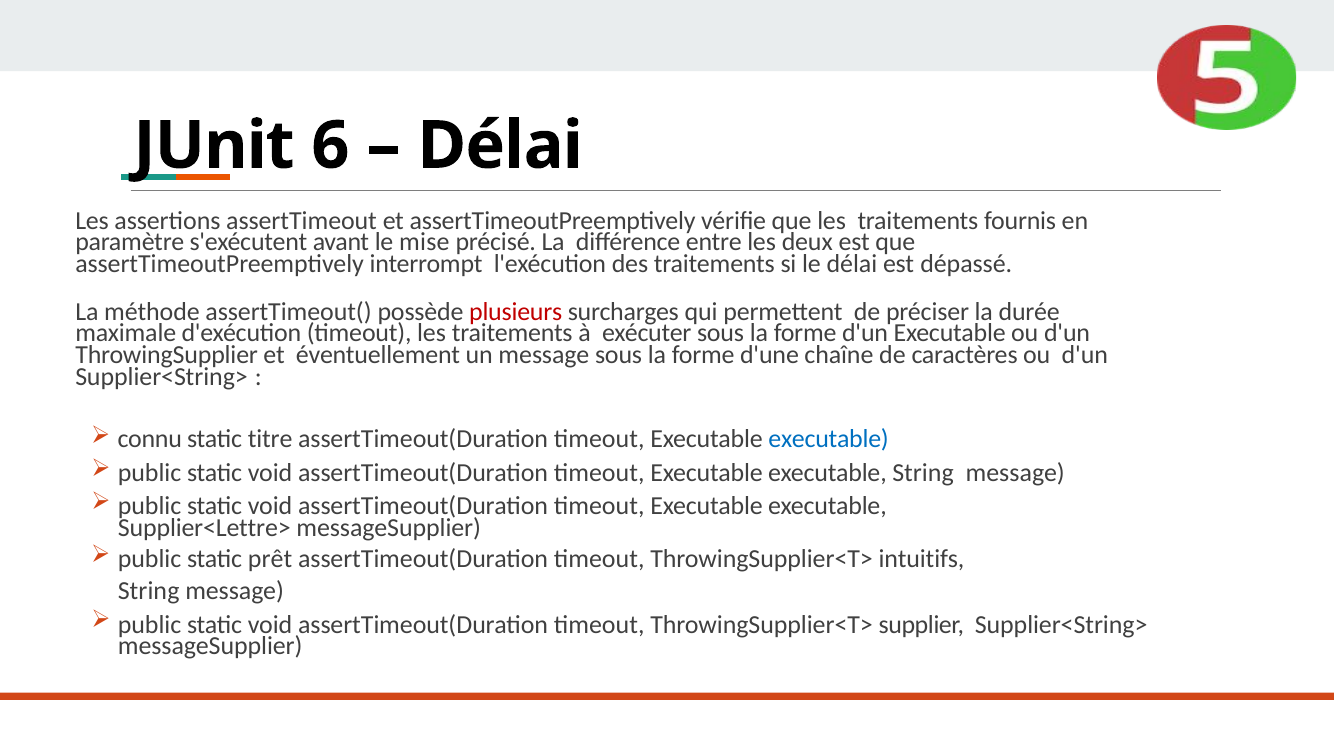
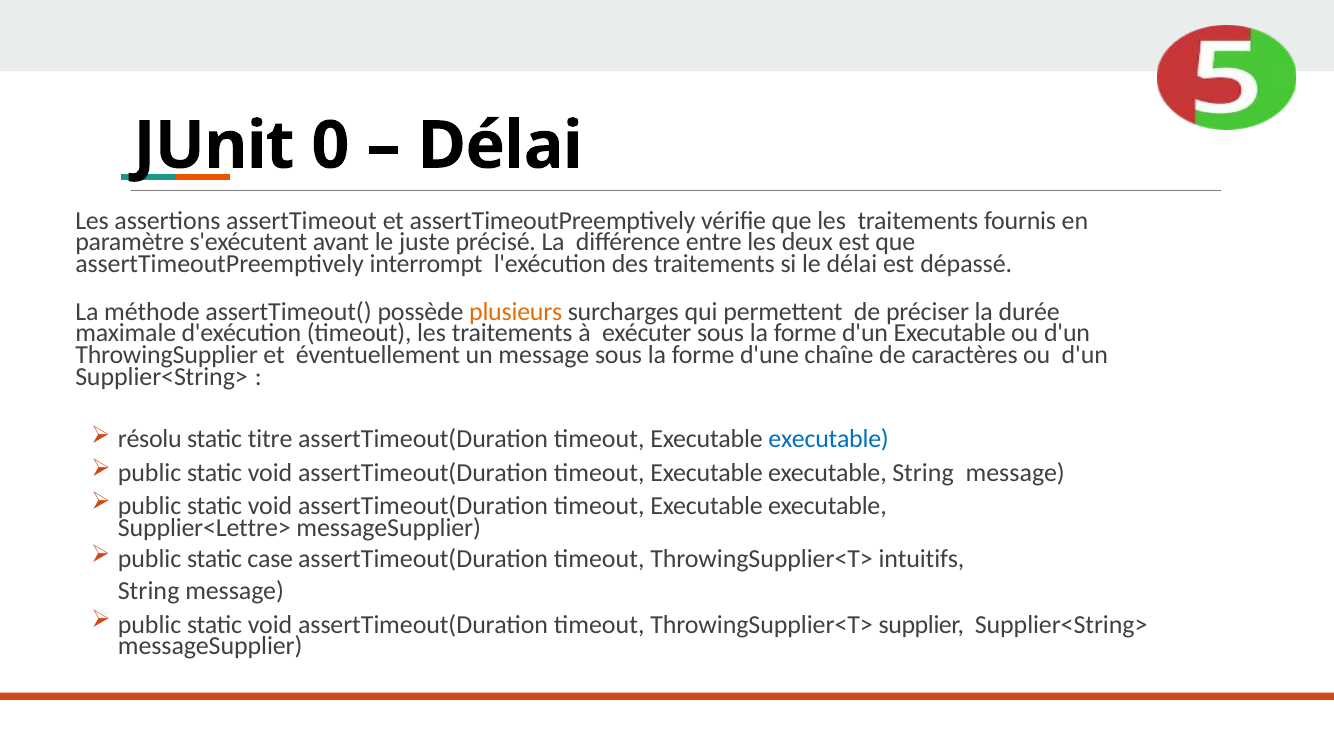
6: 6 -> 0
mise: mise -> juste
plusieurs colour: red -> orange
connu: connu -> résolu
prêt: prêt -> case
